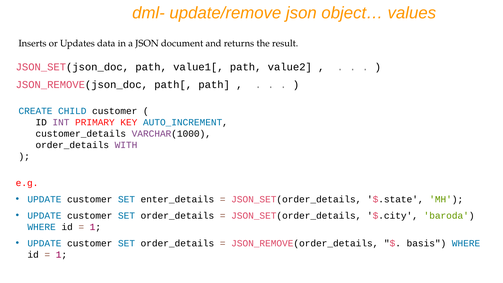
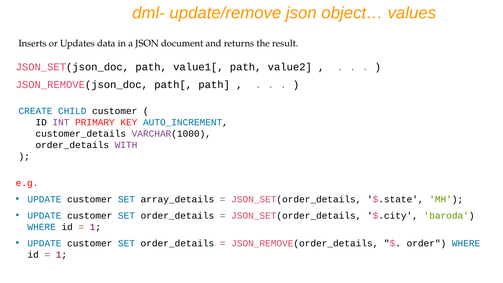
enter_details: enter_details -> array_details
basis: basis -> order
